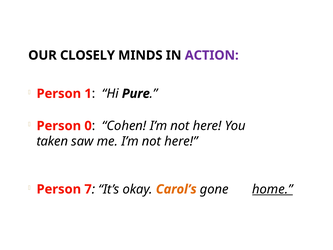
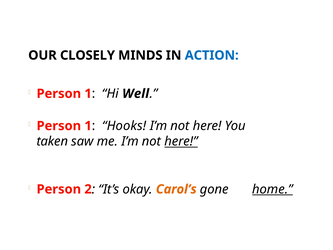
ACTION colour: purple -> blue
Pure: Pure -> Well
0 at (88, 126): 0 -> 1
Cohen: Cohen -> Hooks
here at (181, 141) underline: none -> present
7: 7 -> 2
